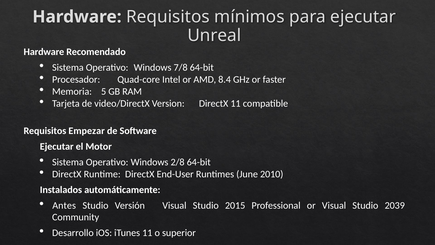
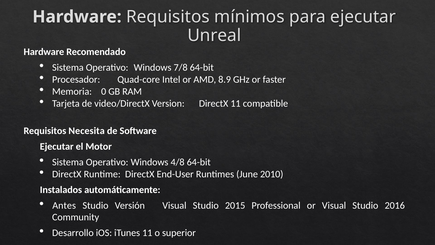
8.4: 8.4 -> 8.9
5: 5 -> 0
Empezar: Empezar -> Necesita
2/8: 2/8 -> 4/8
2039: 2039 -> 2016
